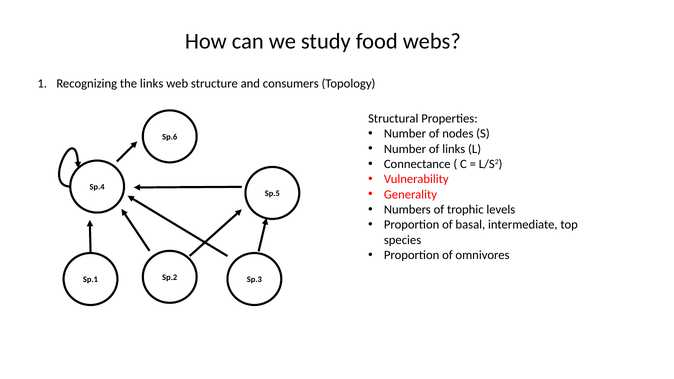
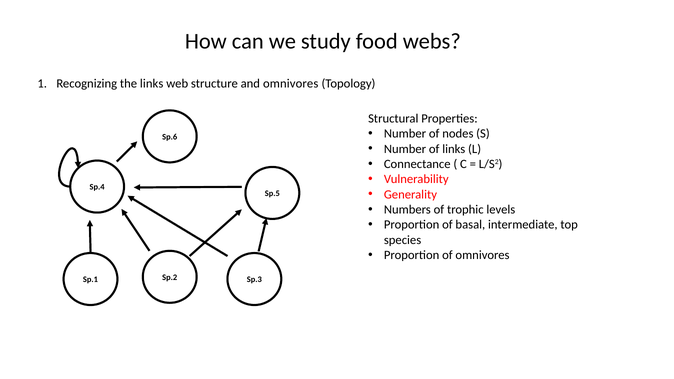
and consumers: consumers -> omnivores
